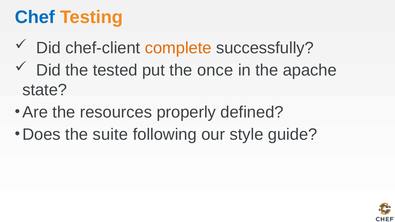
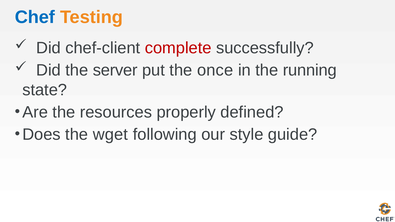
complete colour: orange -> red
tested: tested -> server
apache: apache -> running
suite: suite -> wget
